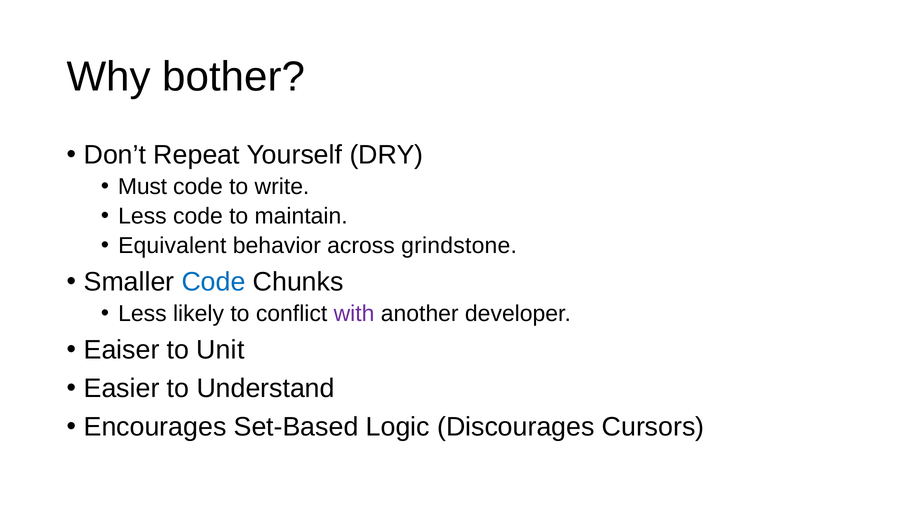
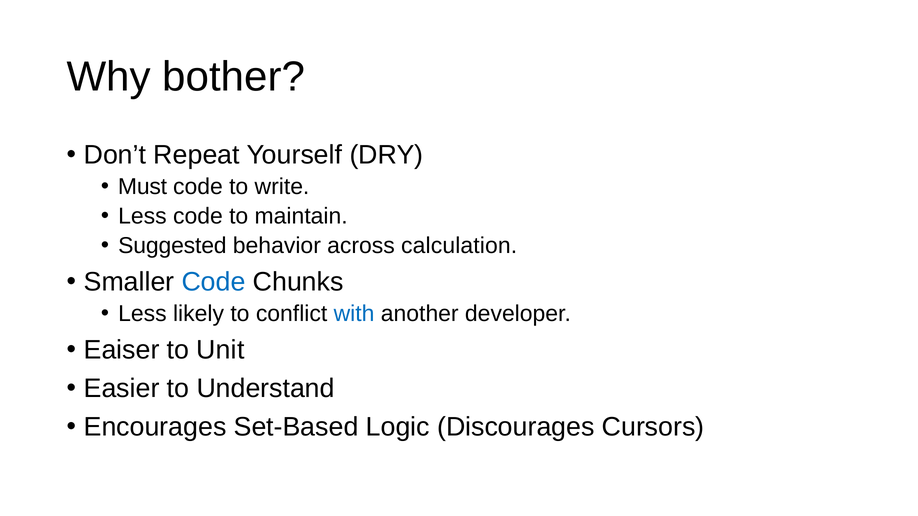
Equivalent: Equivalent -> Suggested
grindstone: grindstone -> calculation
with colour: purple -> blue
